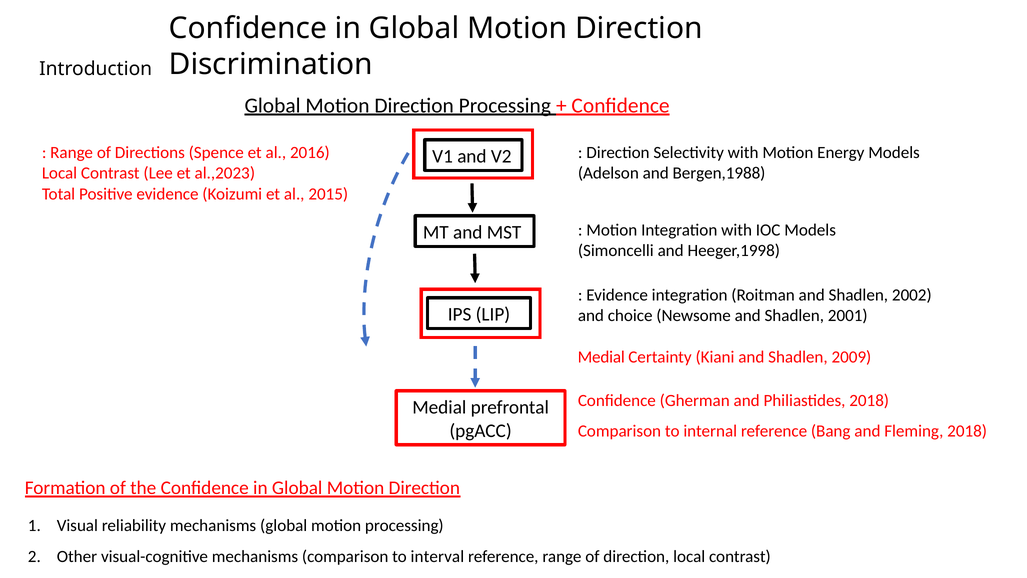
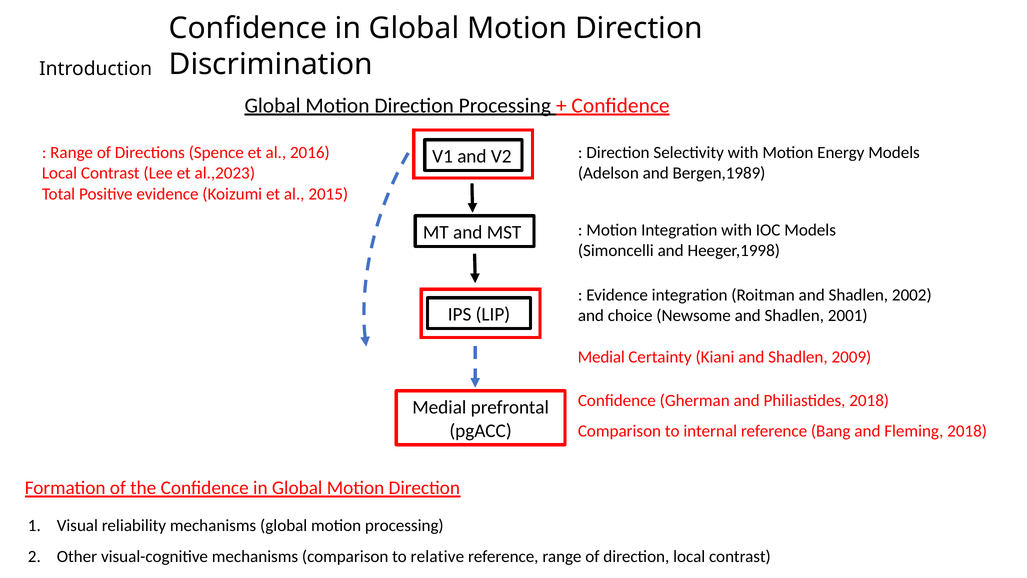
Bergen,1988: Bergen,1988 -> Bergen,1989
interval: interval -> relative
